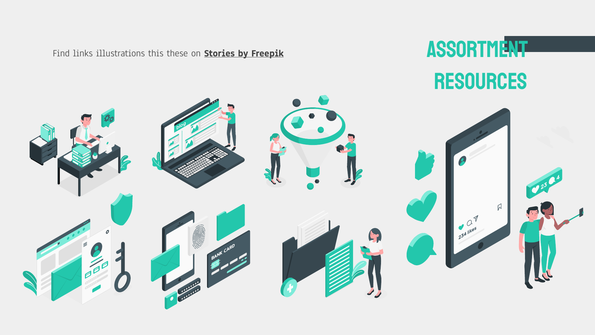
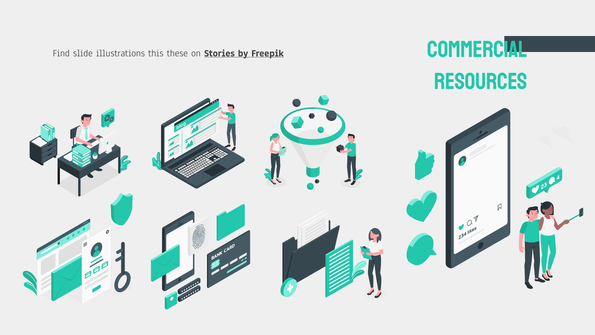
ASSORTMENT: ASSORTMENT -> COMMERCIAL
links: links -> slide
